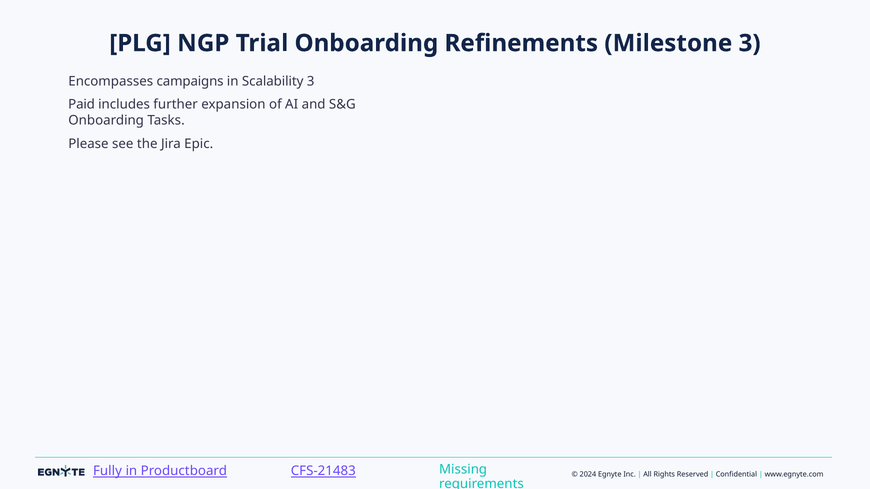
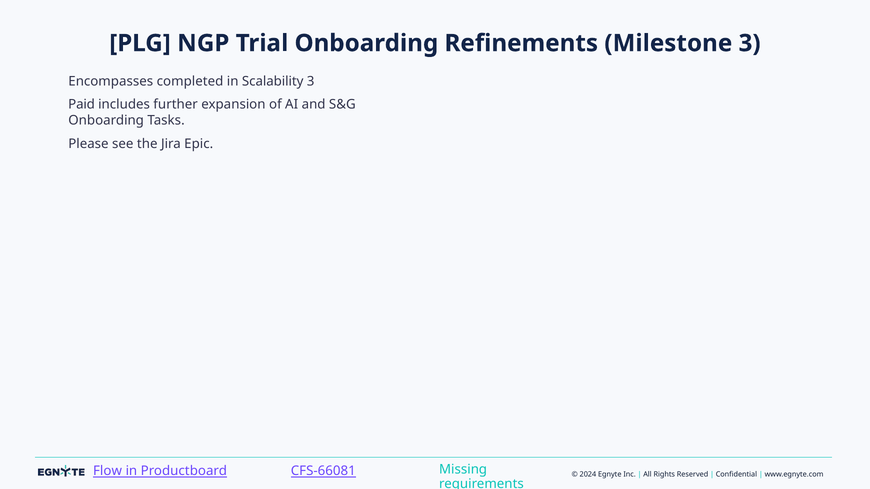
campaigns: campaigns -> completed
Fully: Fully -> Flow
CFS-21483: CFS-21483 -> CFS-66081
